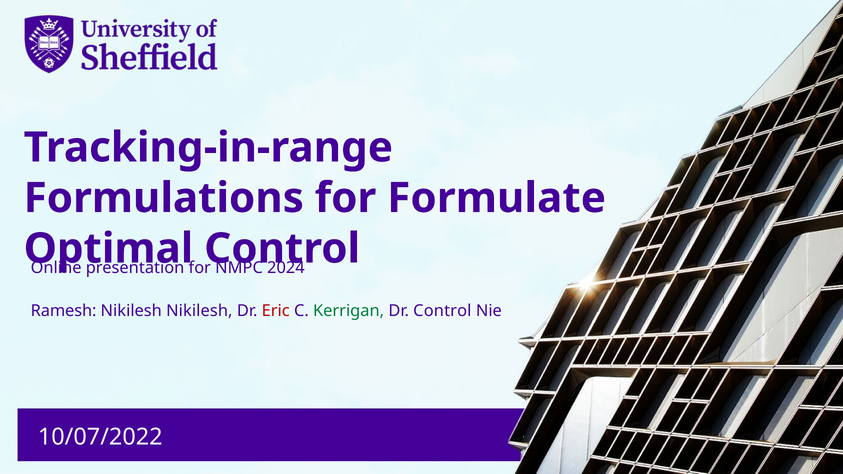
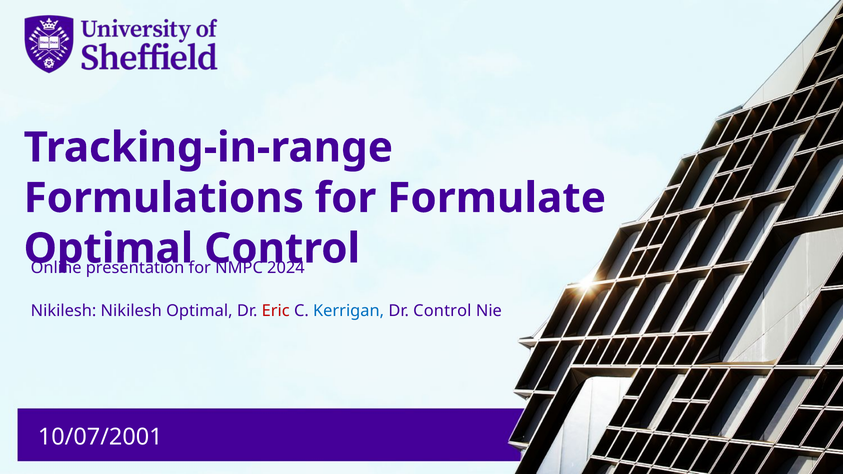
Ramesh at (64, 311): Ramesh -> Nikilesh
Nikilesh Nikilesh: Nikilesh -> Optimal
Kerrigan colour: green -> blue
10/07/2022: 10/07/2022 -> 10/07/2001
